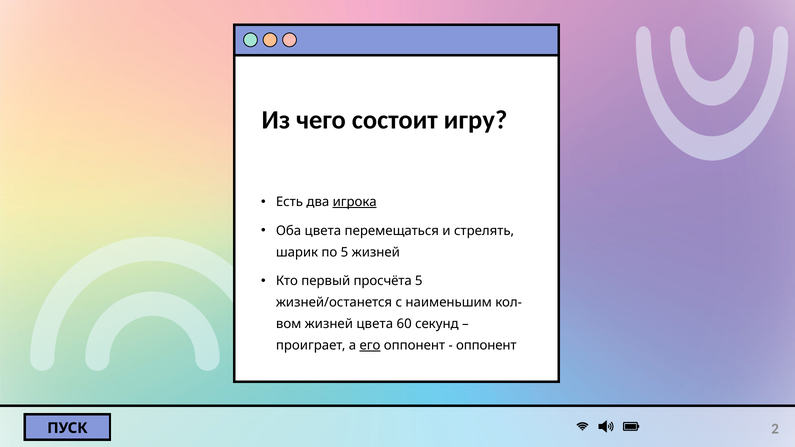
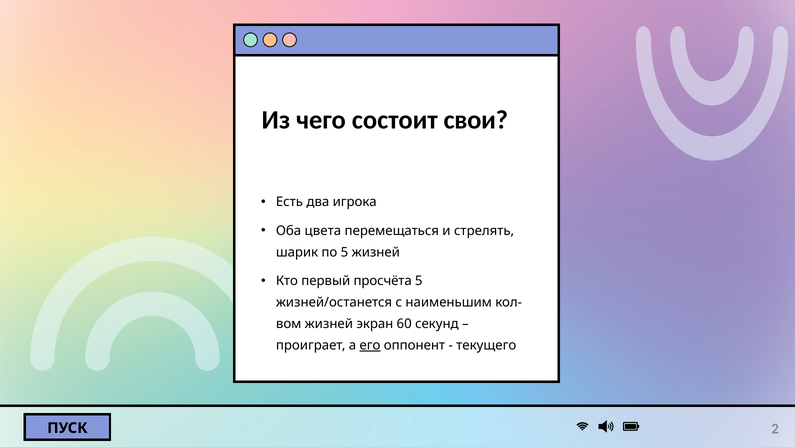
игру: игру -> свои
игрока underline: present -> none
жизней цвета: цвета -> экран
оппонент at (486, 345): оппонент -> текущего
